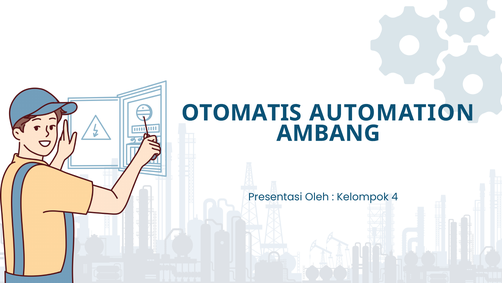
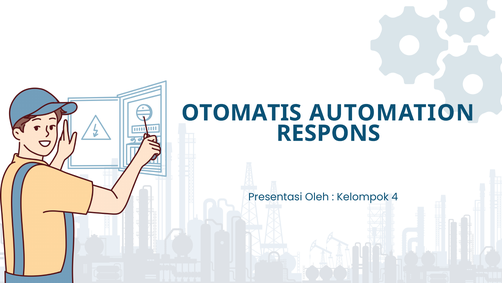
AMBANG: AMBANG -> RESPONS
